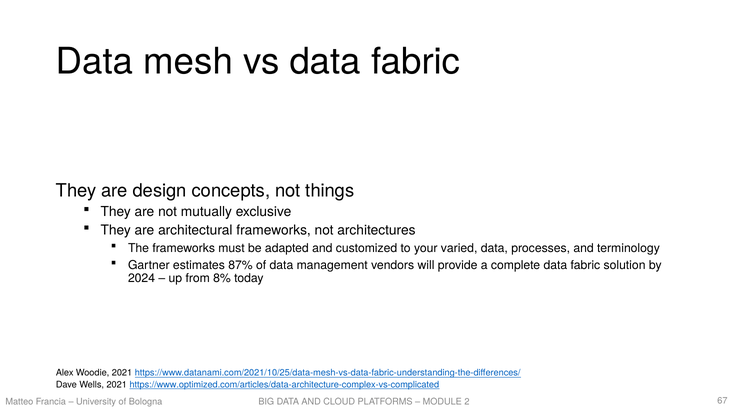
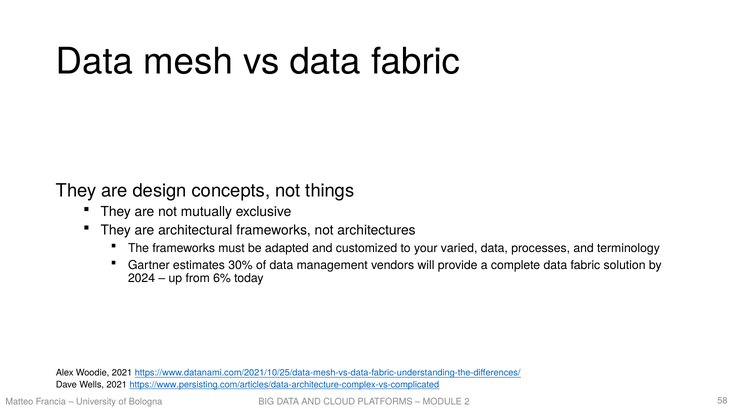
87%: 87% -> 30%
8%: 8% -> 6%
https://www.optimized.com/articles/data-architecture-complex-vs-complicated: https://www.optimized.com/articles/data-architecture-complex-vs-complicated -> https://www.persisting.com/articles/data-architecture-complex-vs-complicated
67: 67 -> 58
